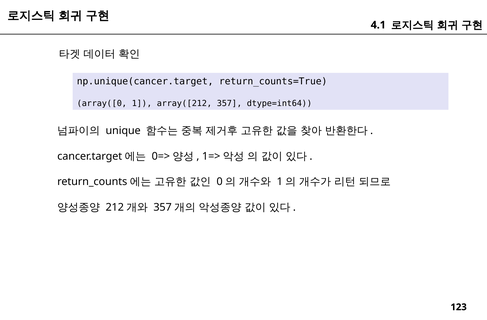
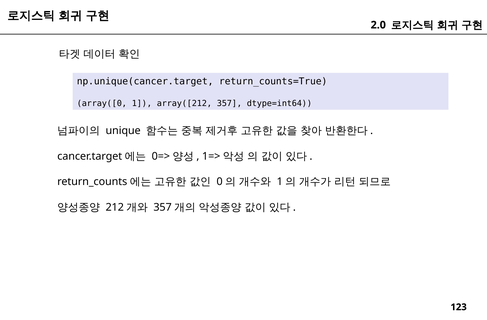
4.1: 4.1 -> 2.0
